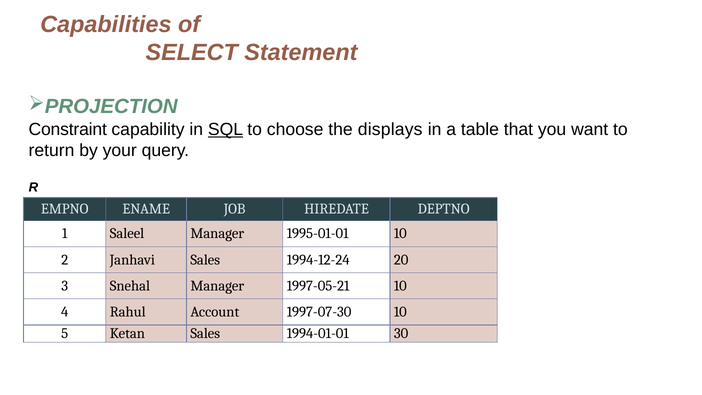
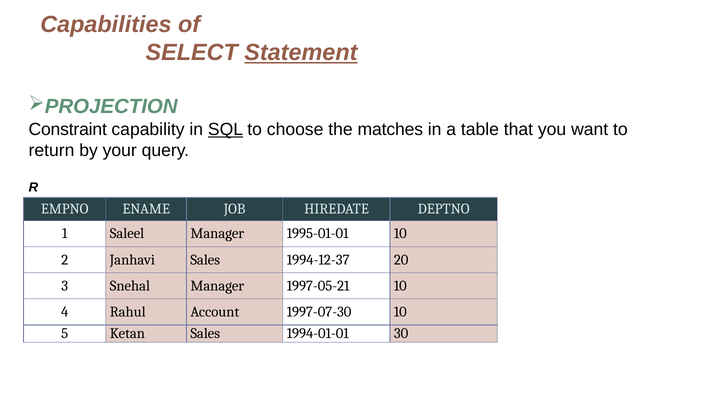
Statement underline: none -> present
displays: displays -> matches
1994-12-24: 1994-12-24 -> 1994-12-37
